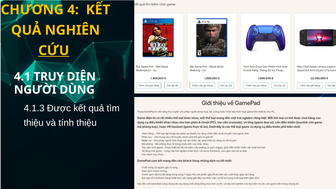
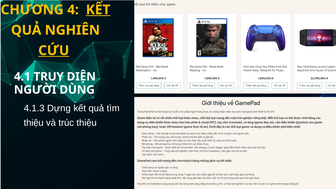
KẾT at (98, 10) underline: none -> present
Được: Được -> Dựng
tính: tính -> trúc
